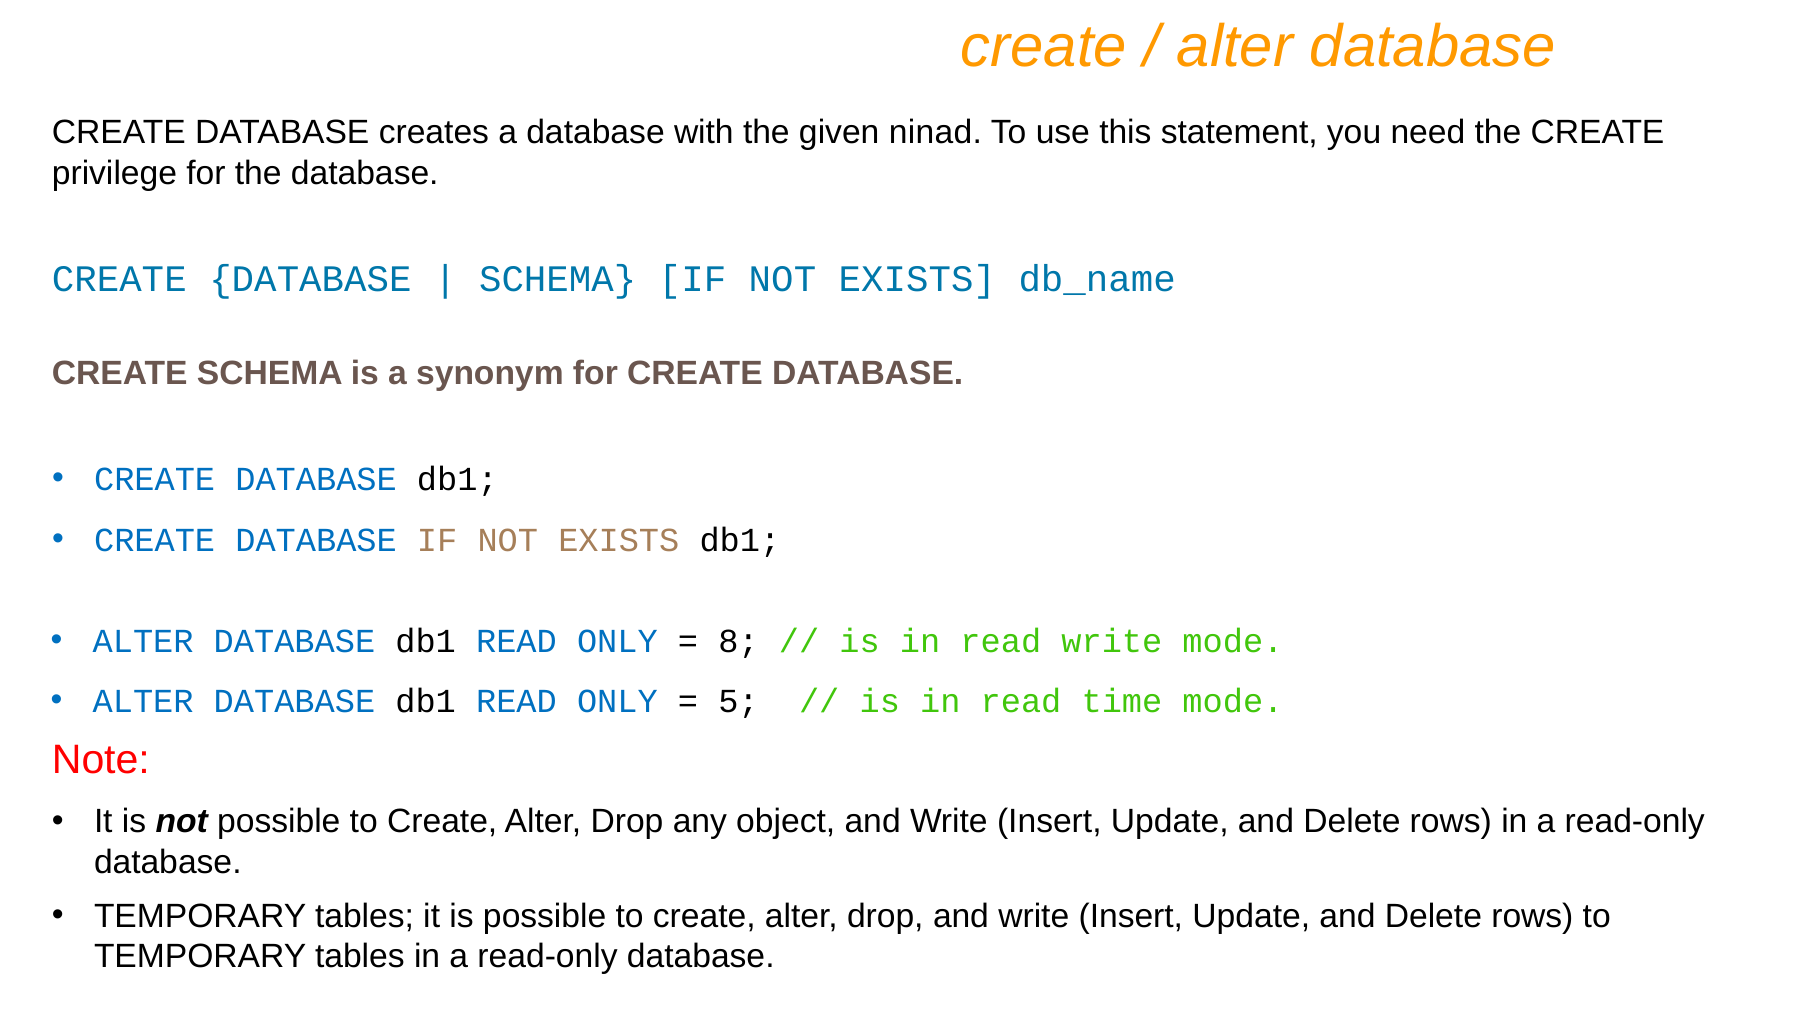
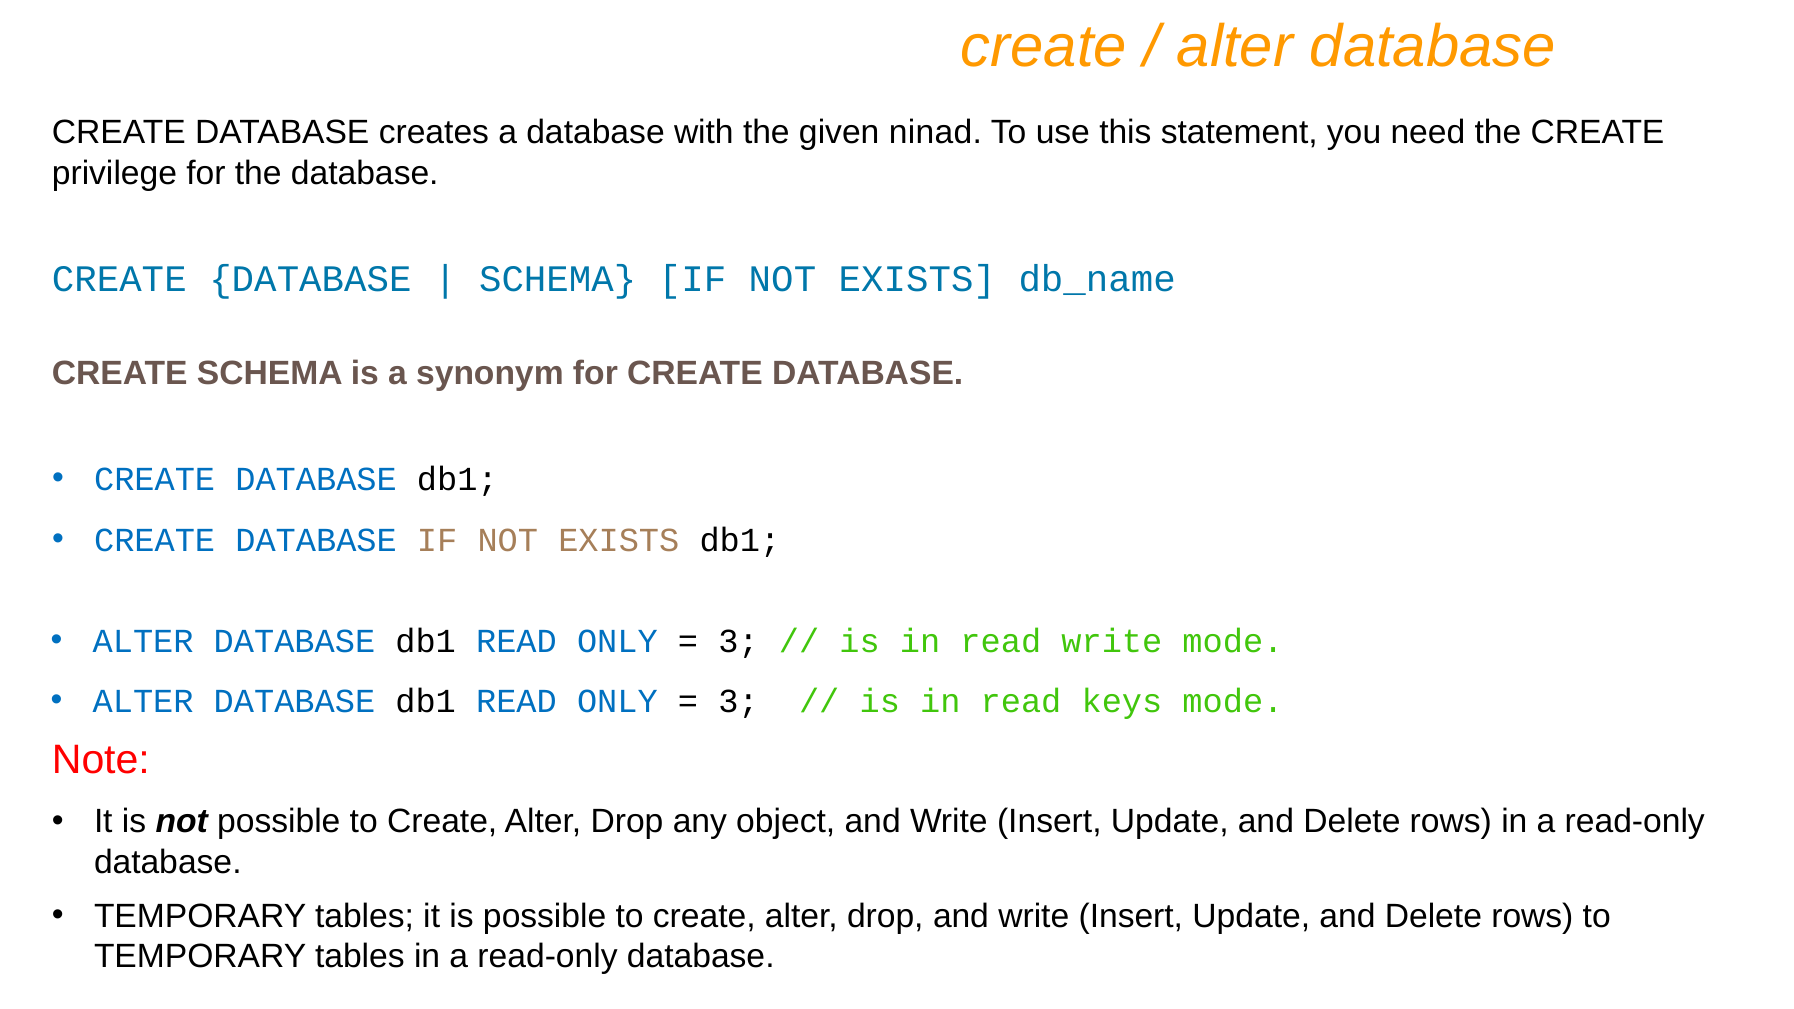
8 at (738, 641): 8 -> 3
5 at (738, 702): 5 -> 3
time: time -> keys
